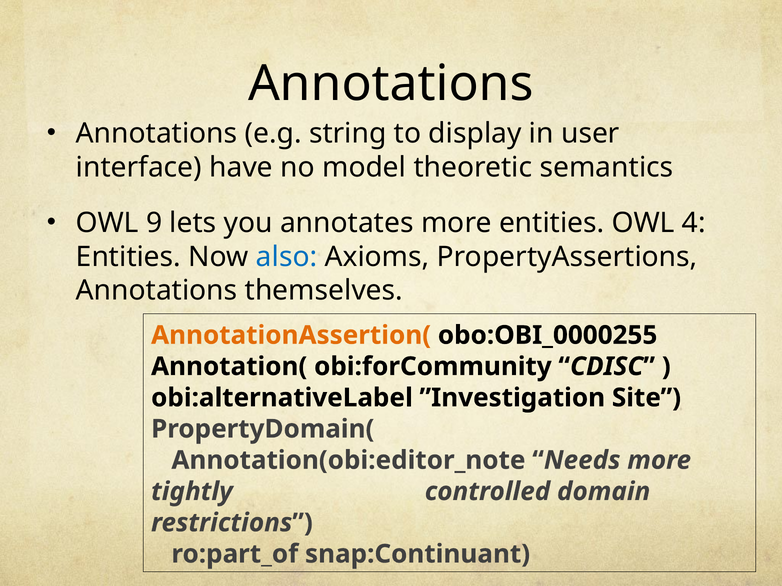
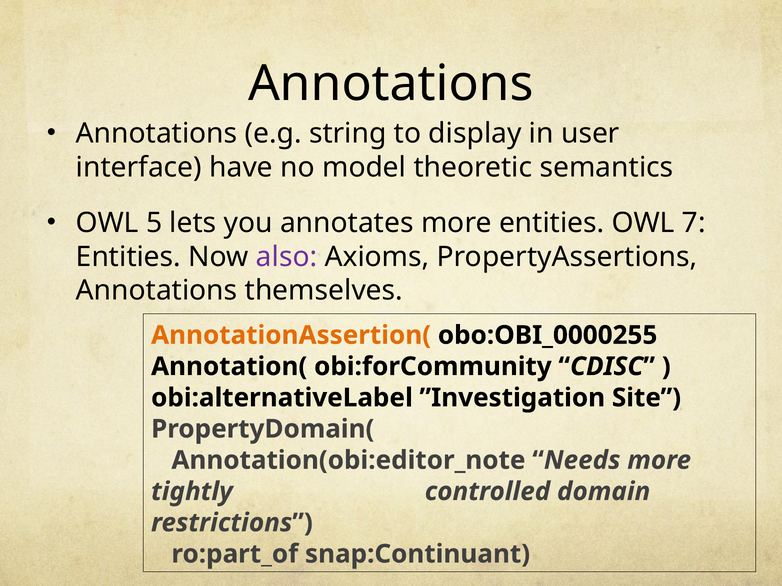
9: 9 -> 5
4: 4 -> 7
also colour: blue -> purple
